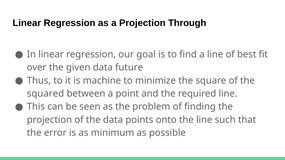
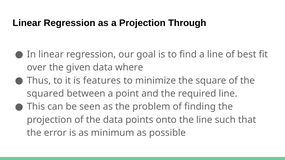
future: future -> where
machine: machine -> features
